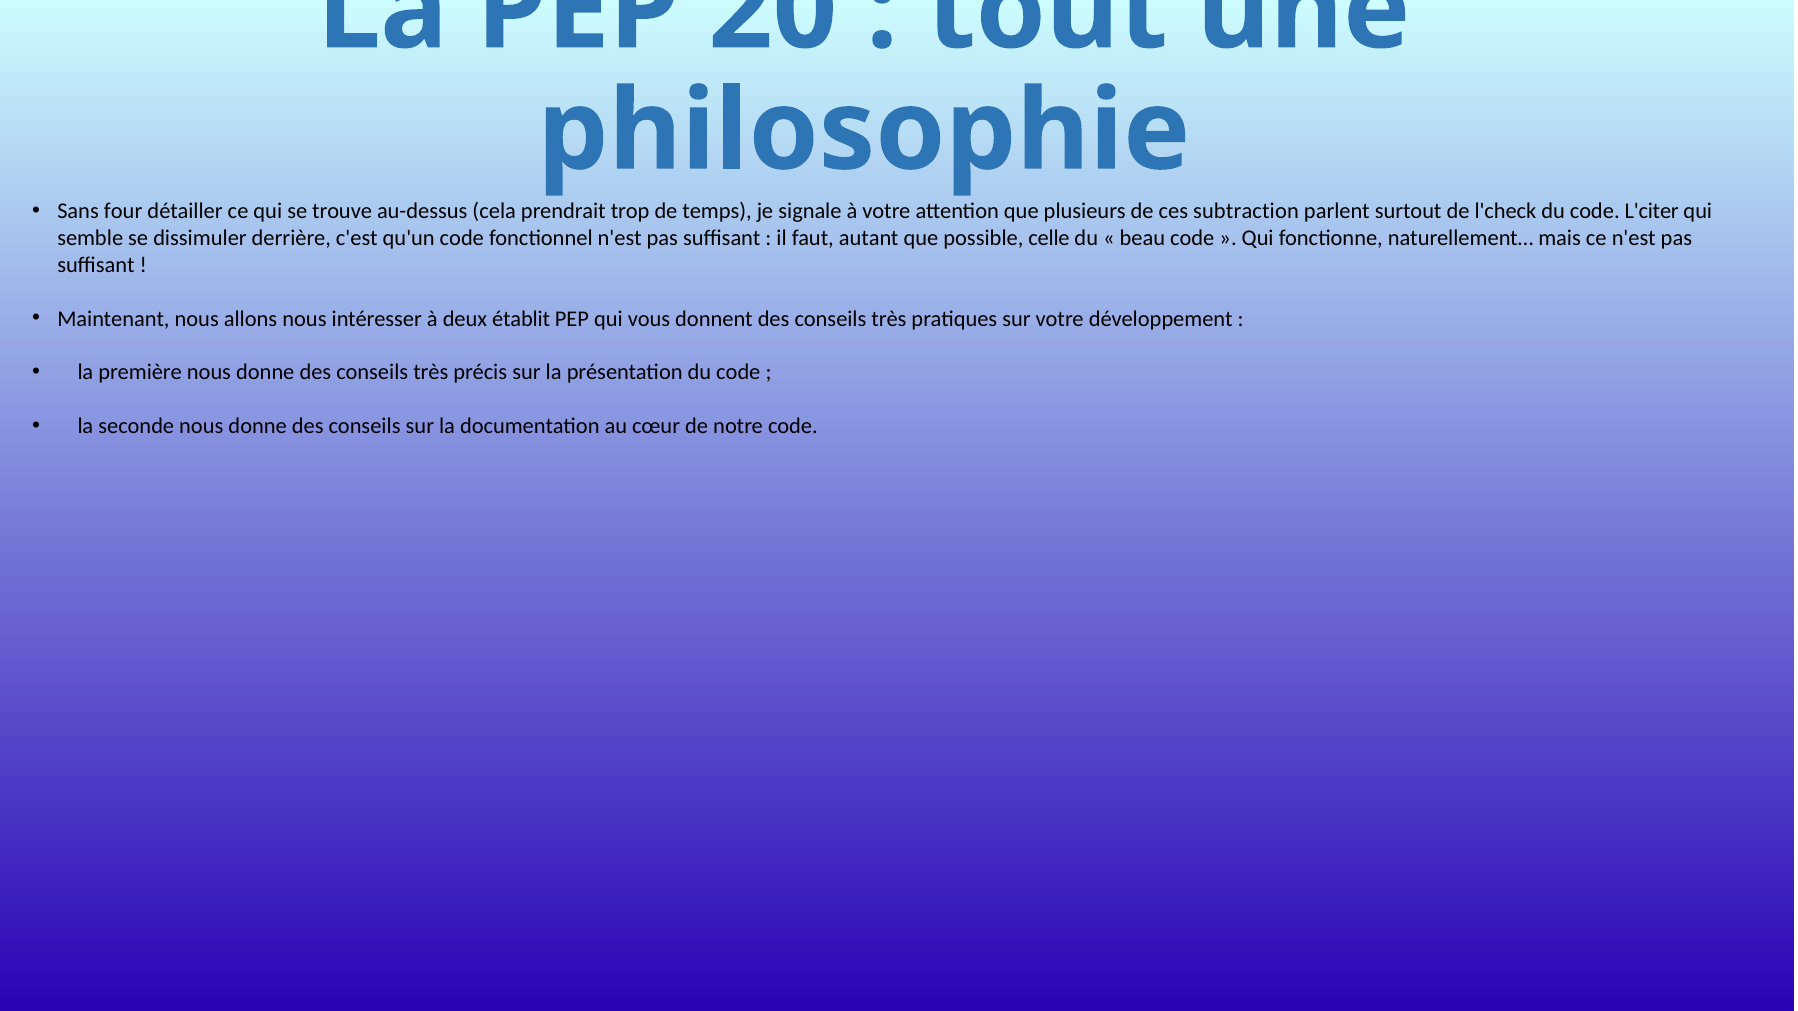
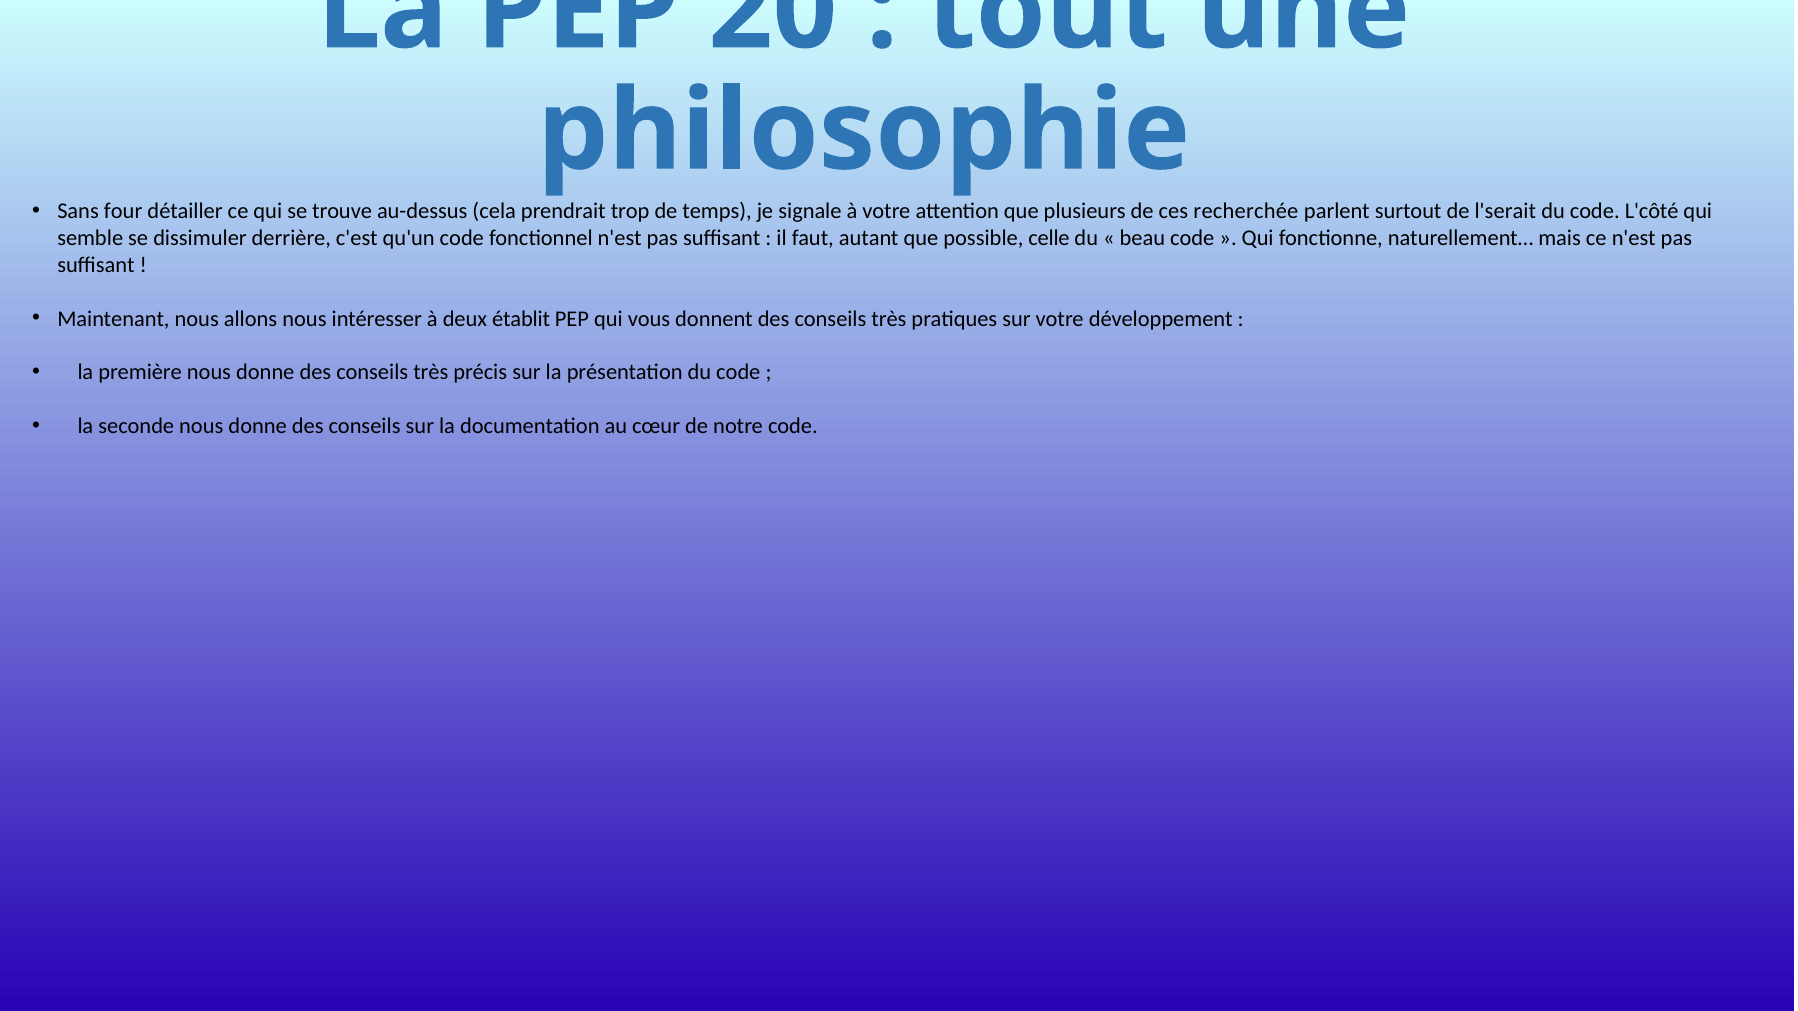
subtraction: subtraction -> recherchée
l'check: l'check -> l'serait
L'citer: L'citer -> L'côté
